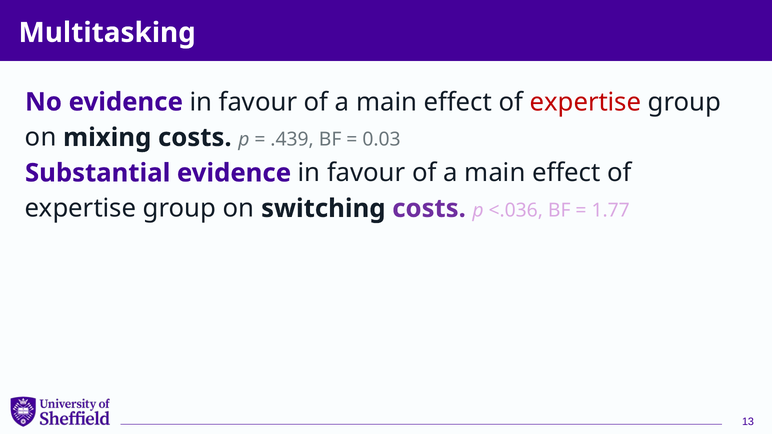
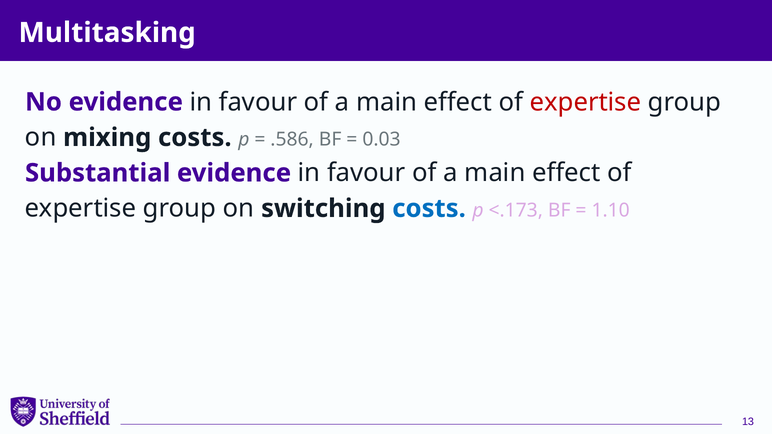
.439: .439 -> .586
costs at (429, 209) colour: purple -> blue
<.036: <.036 -> <.173
1.77: 1.77 -> 1.10
